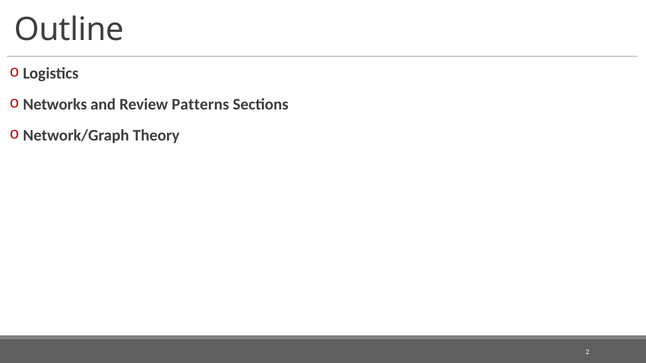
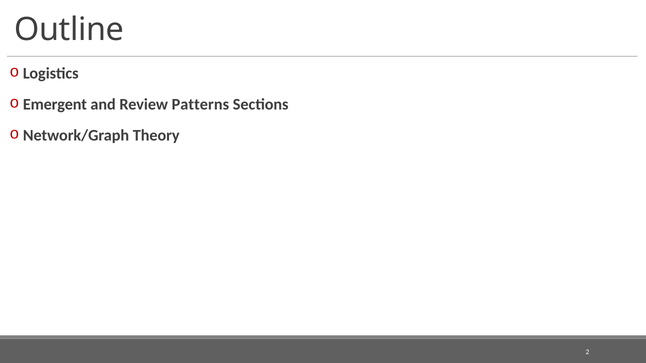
Networks: Networks -> Emergent
